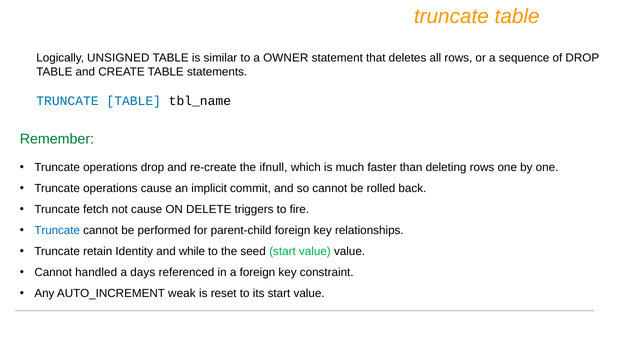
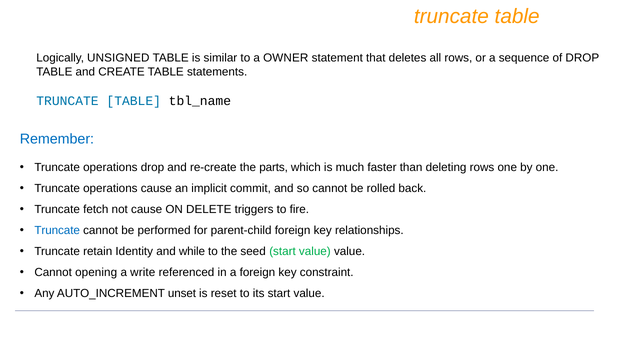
Remember colour: green -> blue
ifnull: ifnull -> parts
handled: handled -> opening
days: days -> write
weak: weak -> unset
